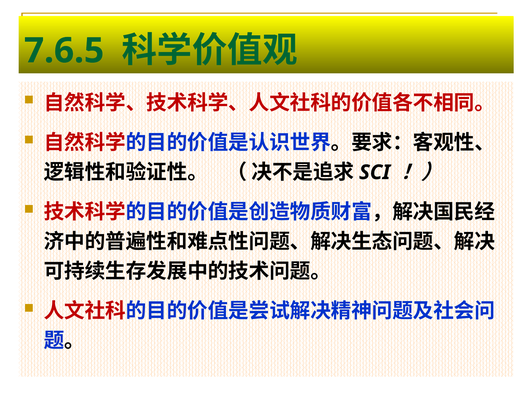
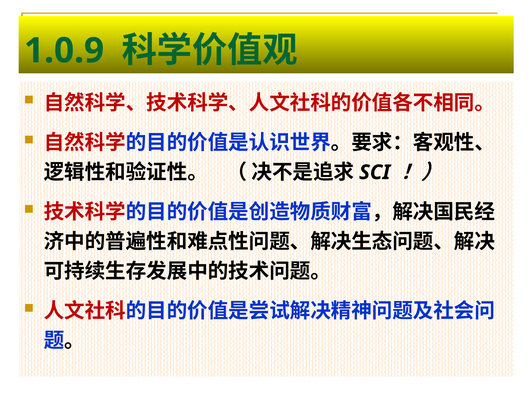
7.6.5: 7.6.5 -> 1.0.9
